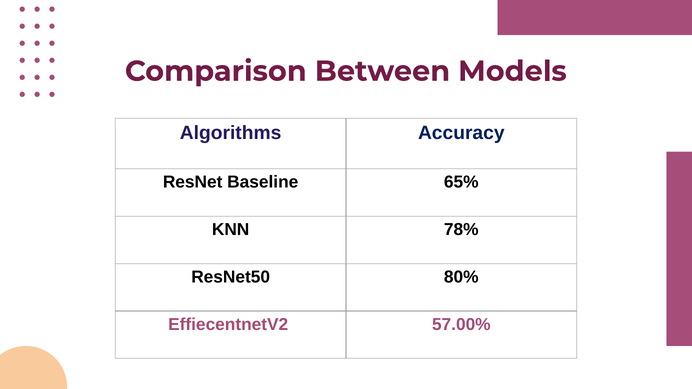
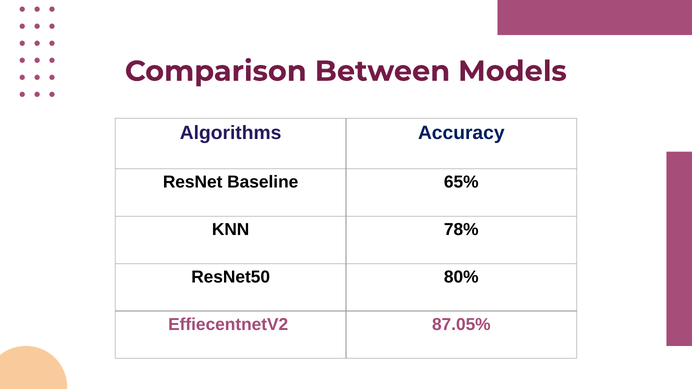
57.00%: 57.00% -> 87.05%
